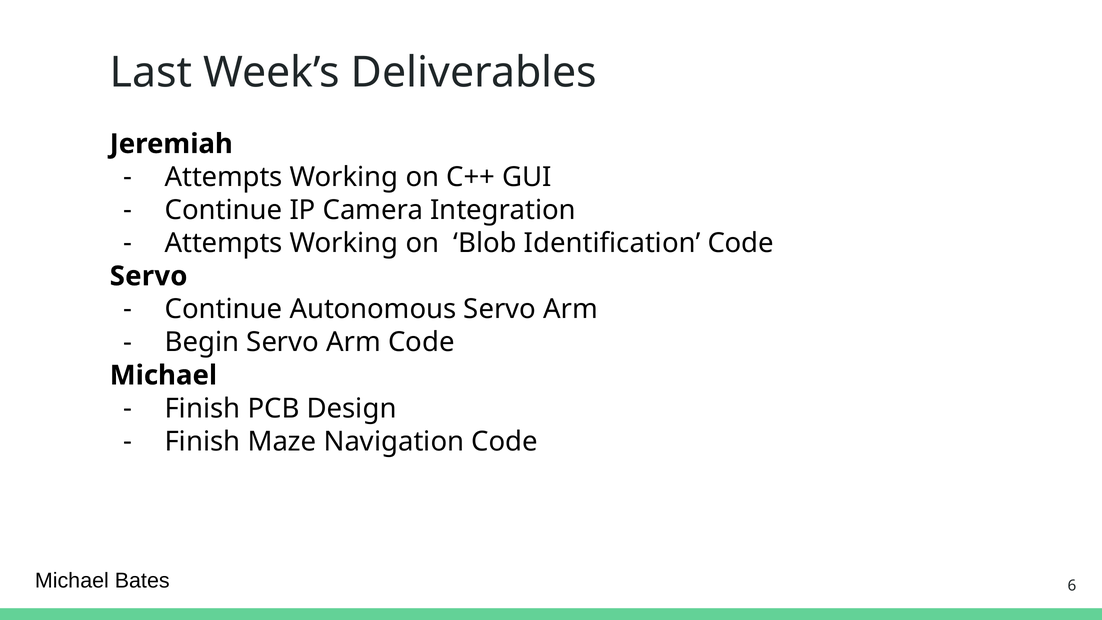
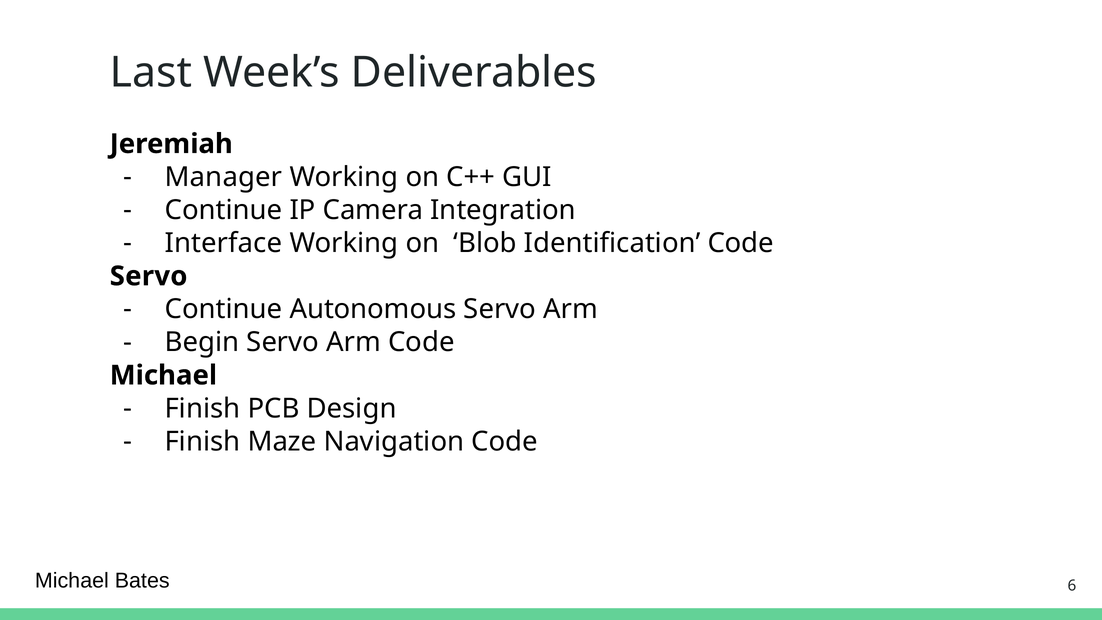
Attempts at (224, 177): Attempts -> Manager
Attempts at (224, 243): Attempts -> Interface
